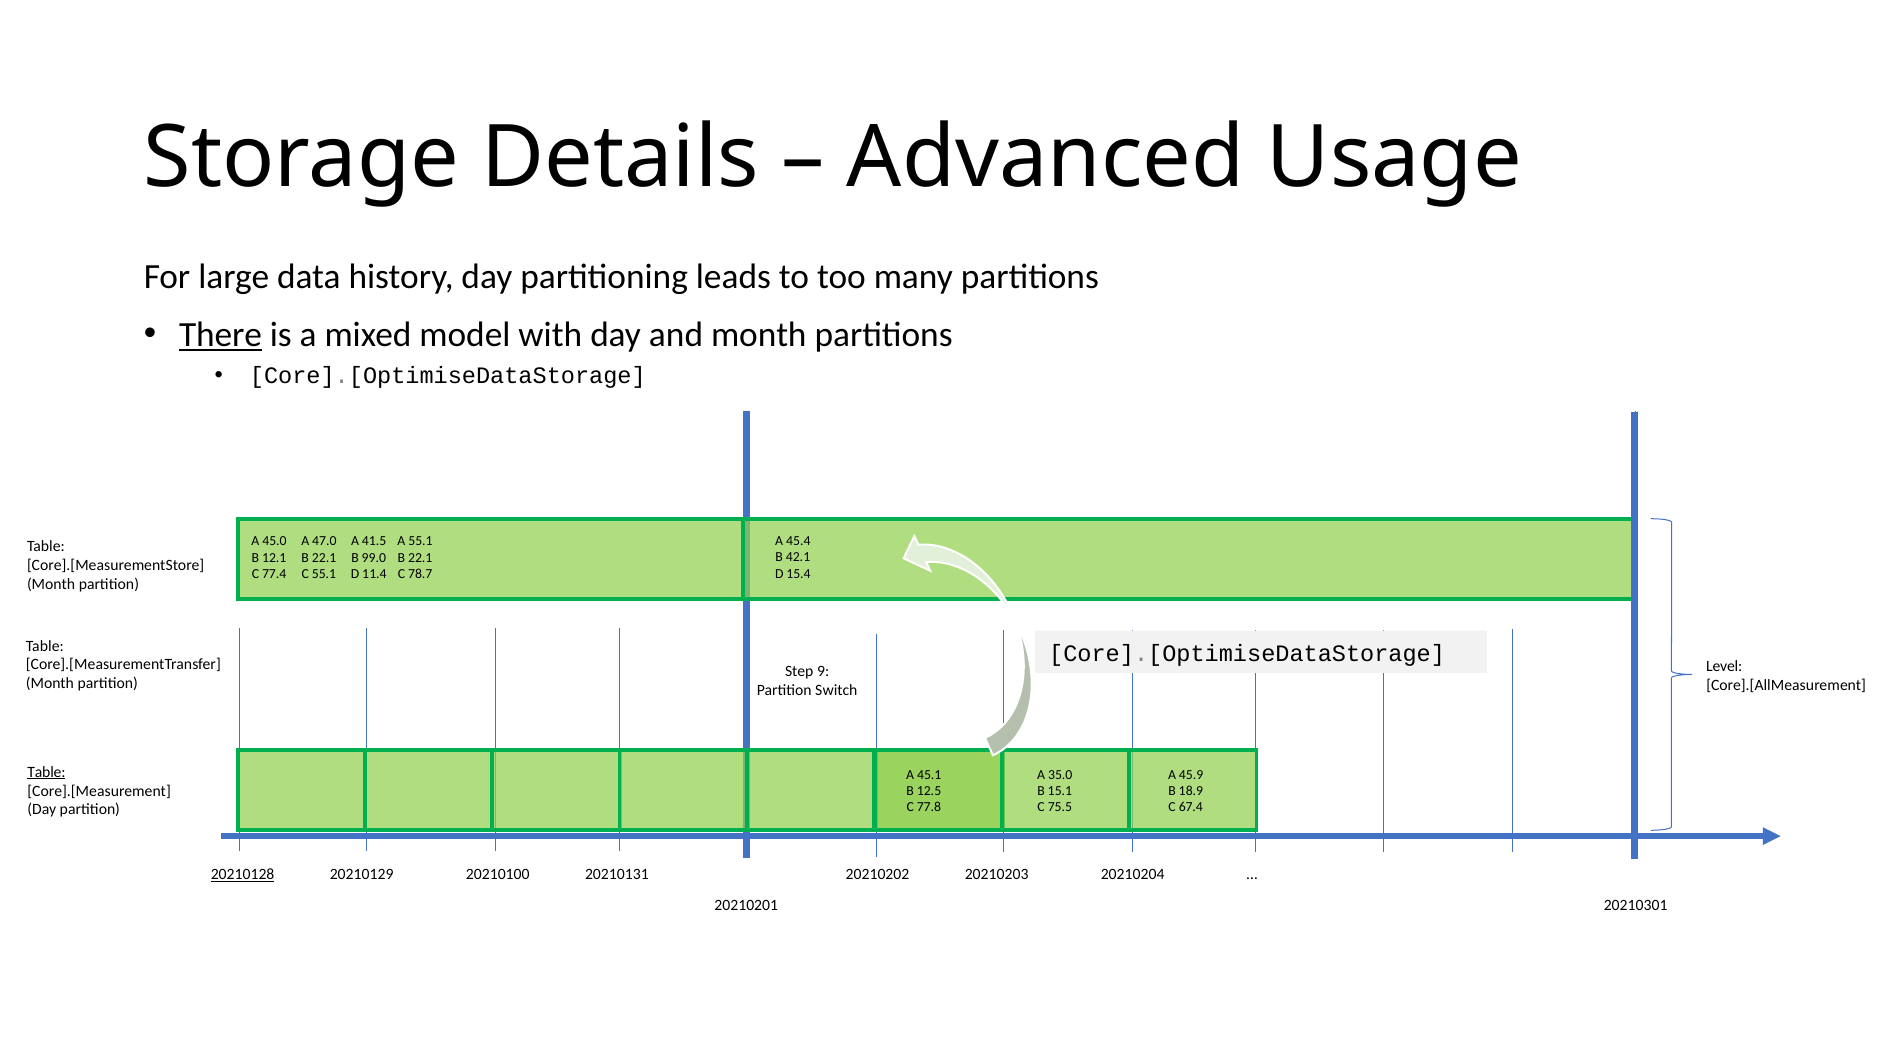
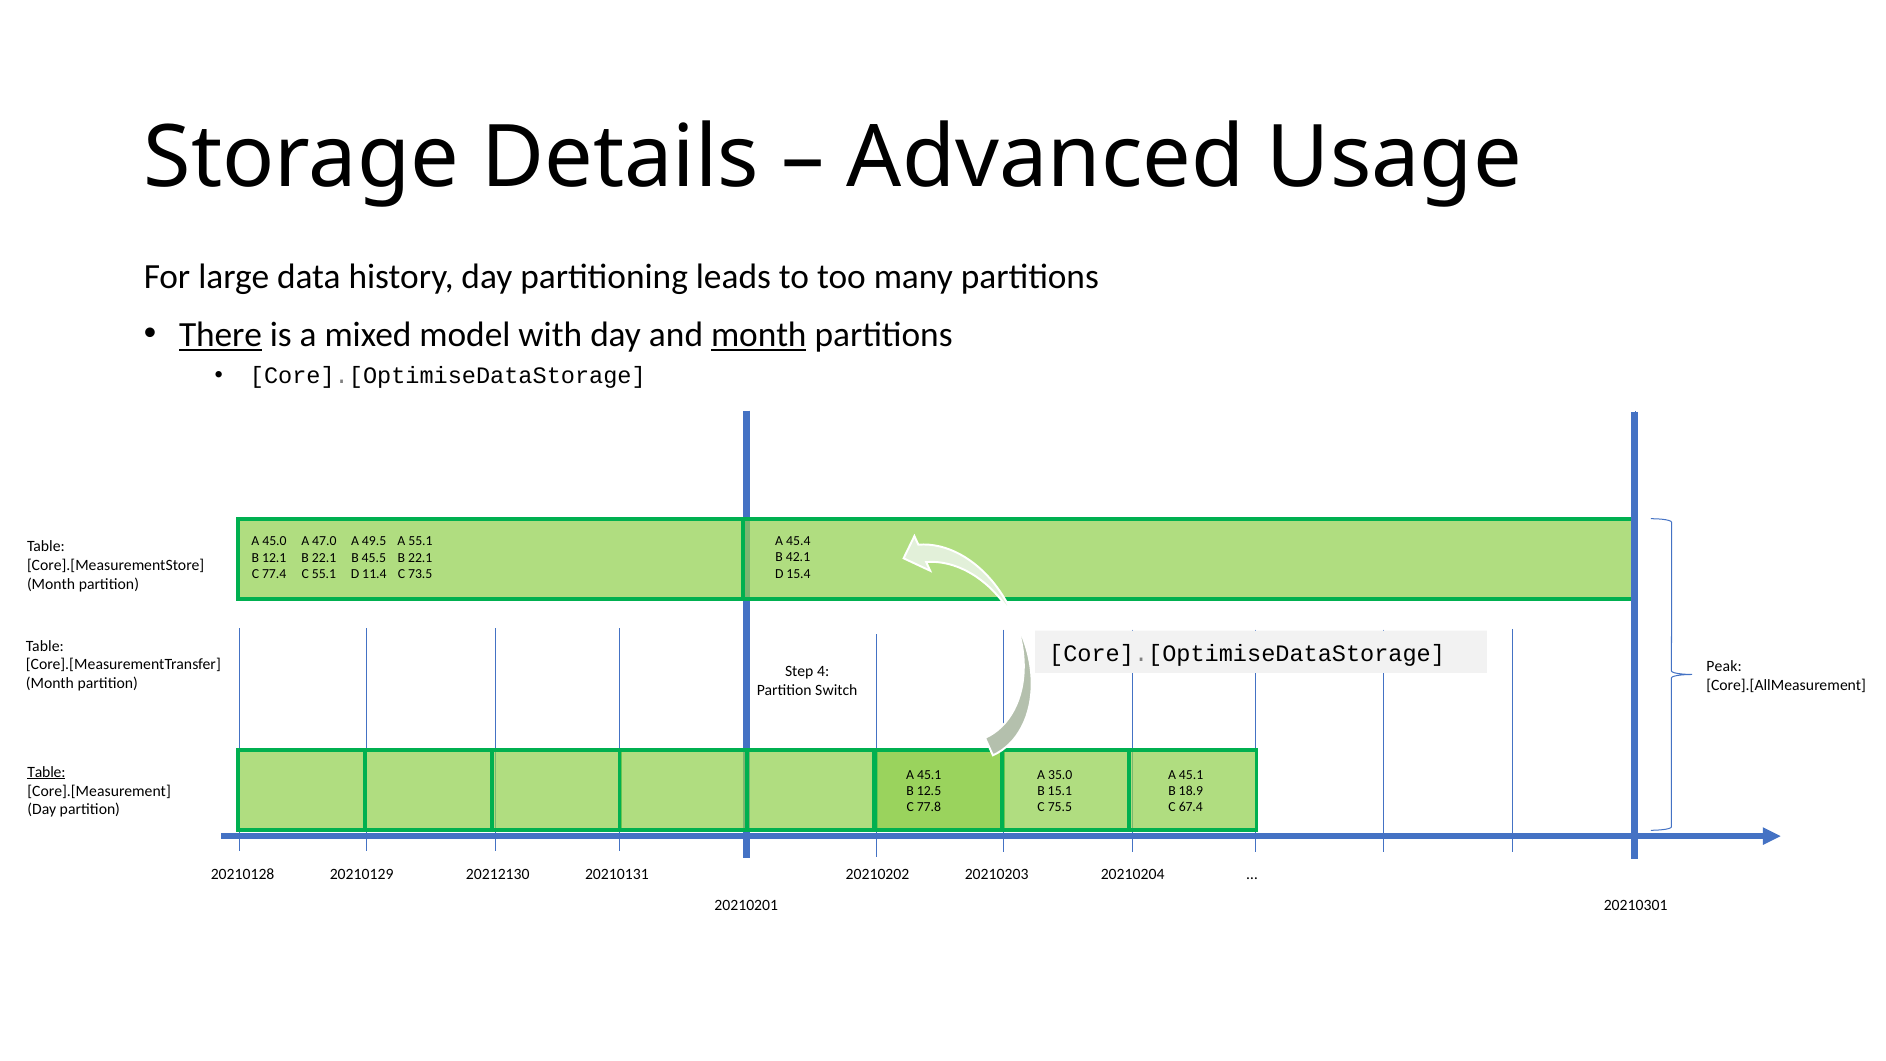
month at (759, 334) underline: none -> present
41.5: 41.5 -> 49.5
99.0: 99.0 -> 45.5
78.7: 78.7 -> 73.5
Level: Level -> Peak
9: 9 -> 4
45.9 at (1191, 774): 45.9 -> 45.1
20210128 underline: present -> none
20210100: 20210100 -> 20212130
